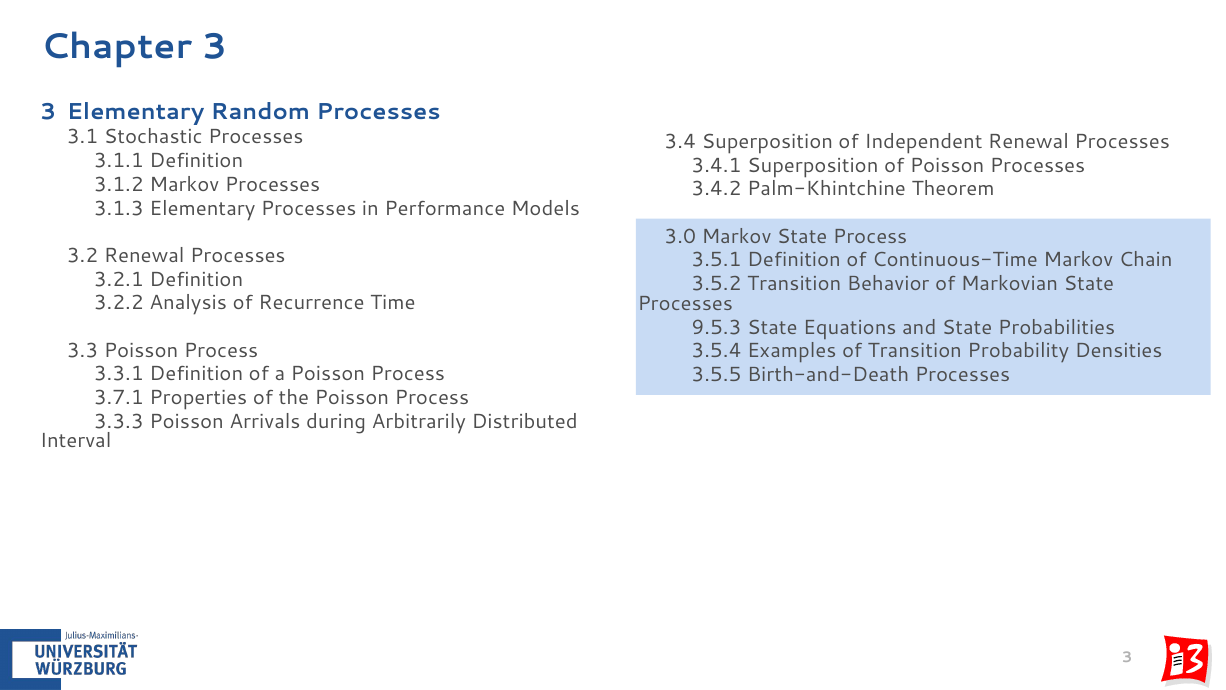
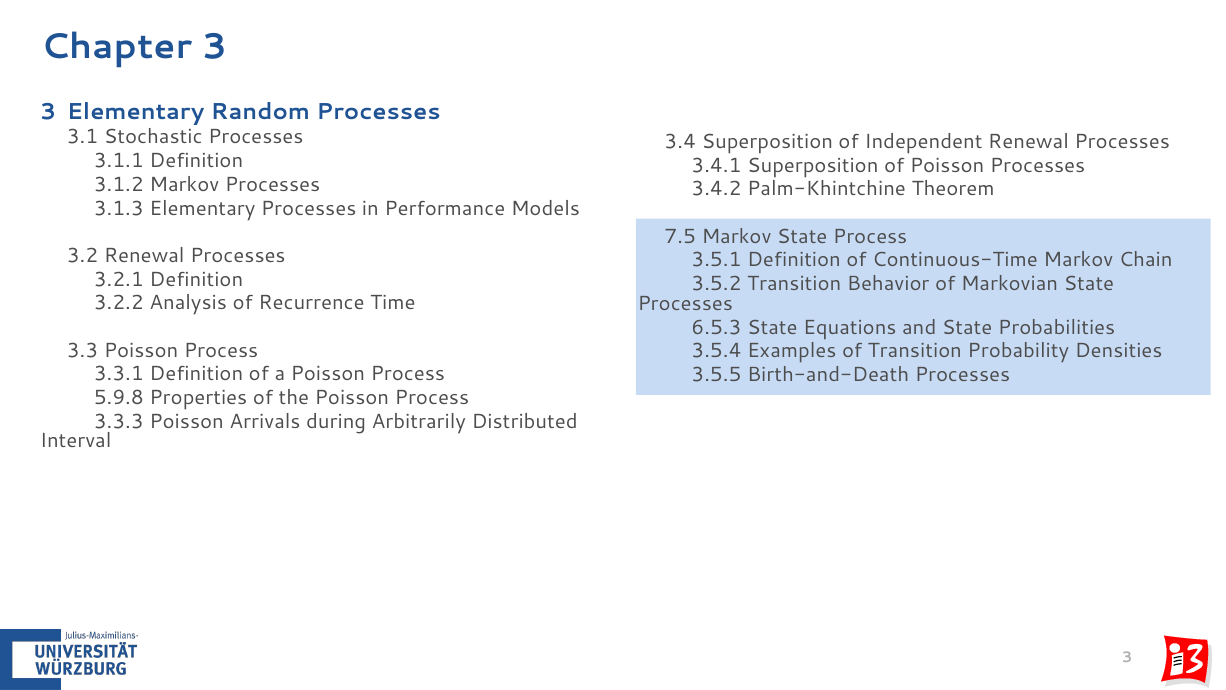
3.0: 3.0 -> 7.5
9.5.3: 9.5.3 -> 6.5.3
3.7.1: 3.7.1 -> 5.9.8
